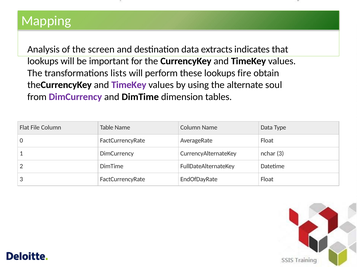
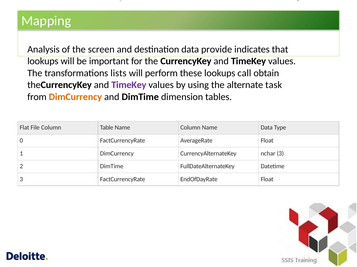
extracts: extracts -> provide
fire: fire -> call
soul: soul -> task
DimCurrency at (75, 97) colour: purple -> orange
